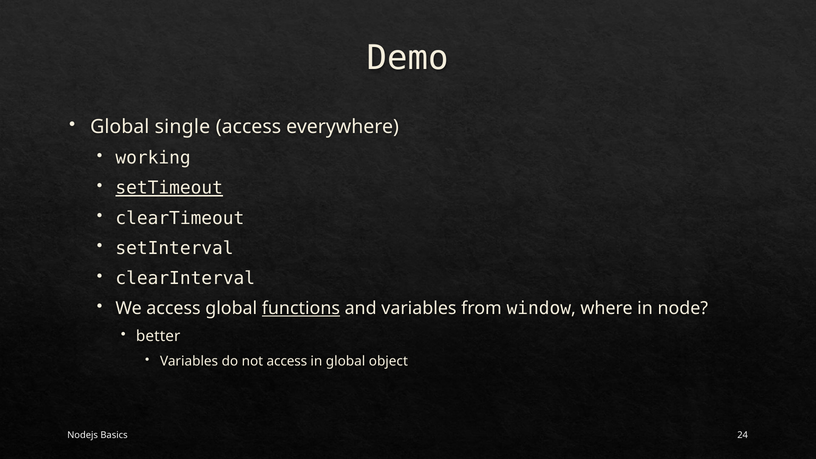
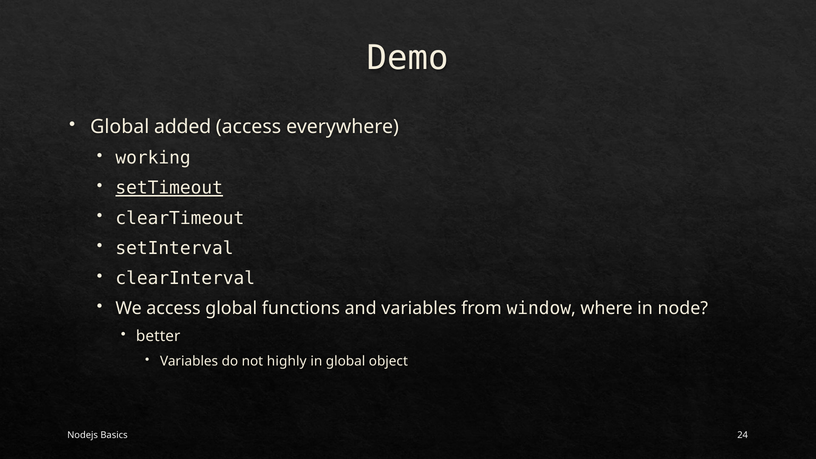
single: single -> added
functions underline: present -> none
not access: access -> highly
